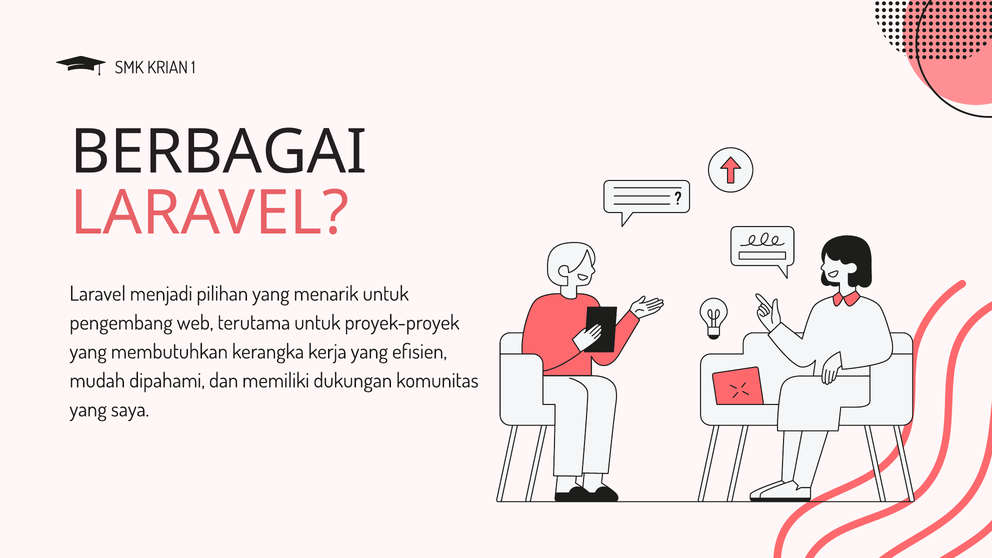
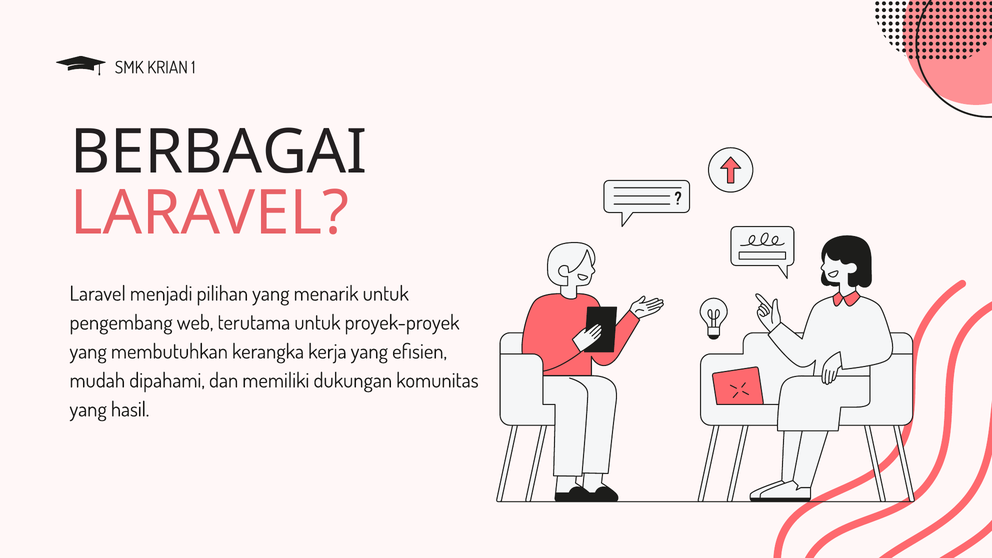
saya: saya -> hasil
